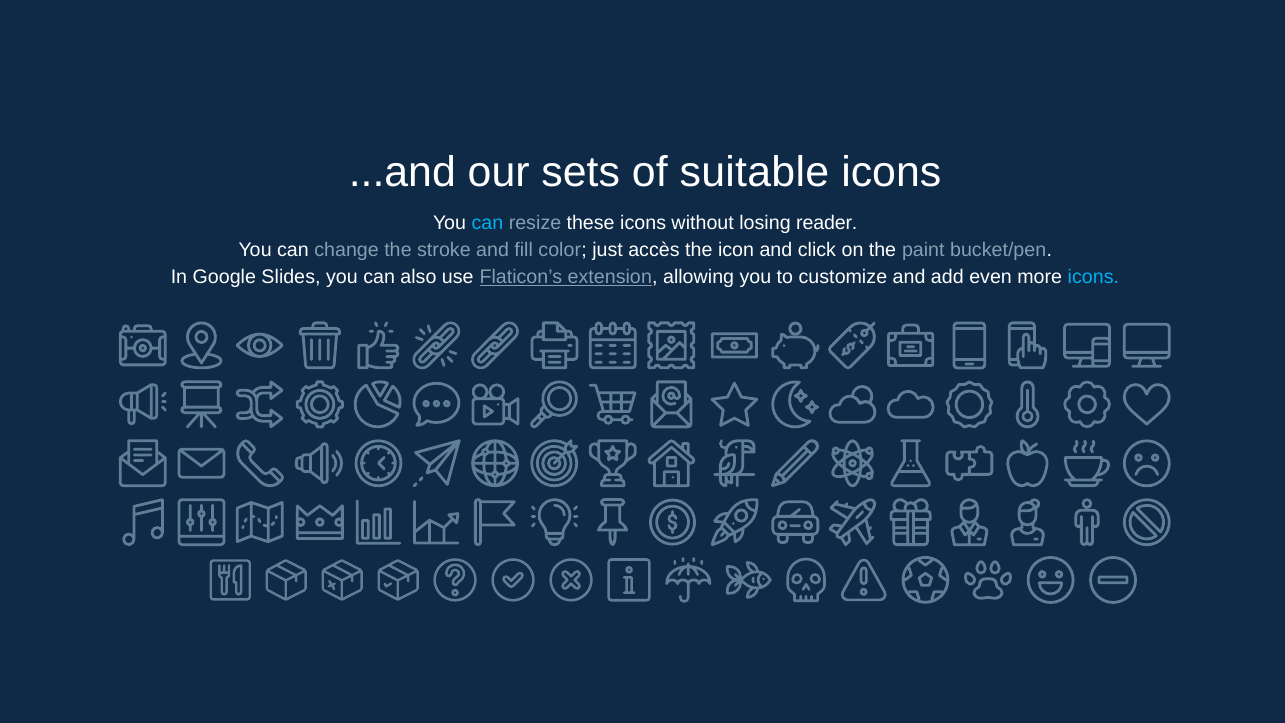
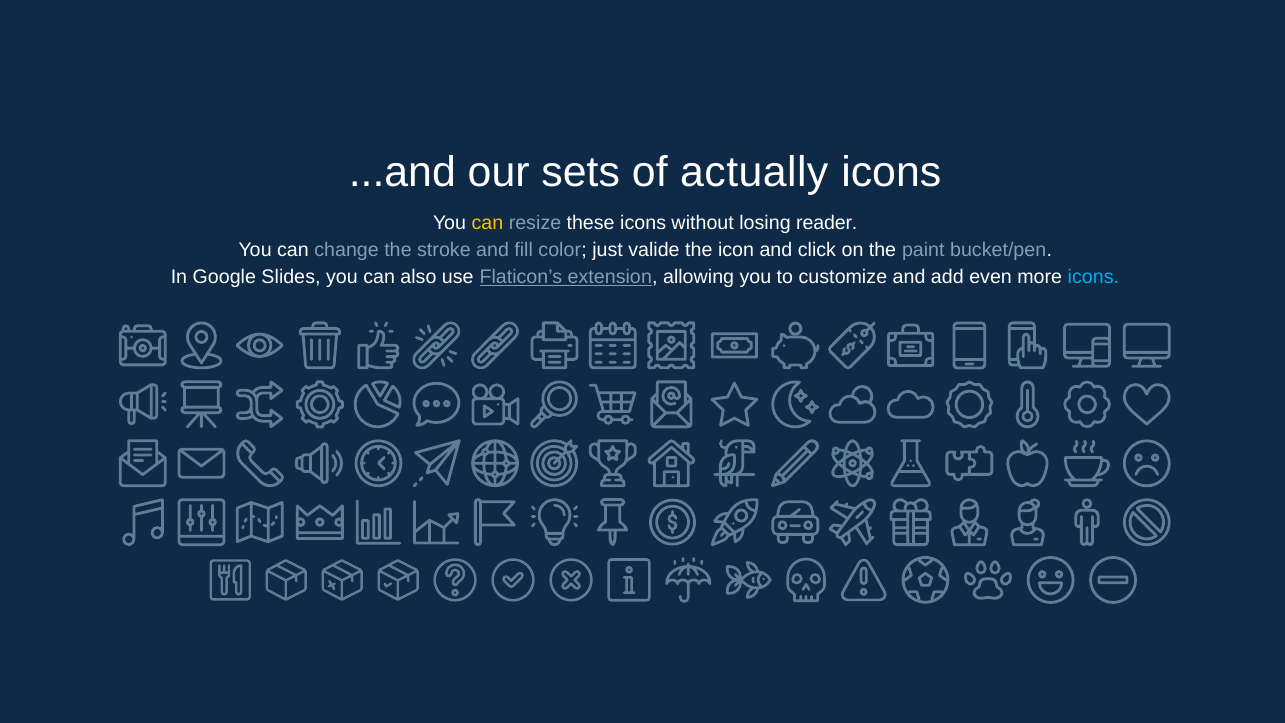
suitable: suitable -> actually
can at (487, 223) colour: light blue -> yellow
accès: accès -> valide
